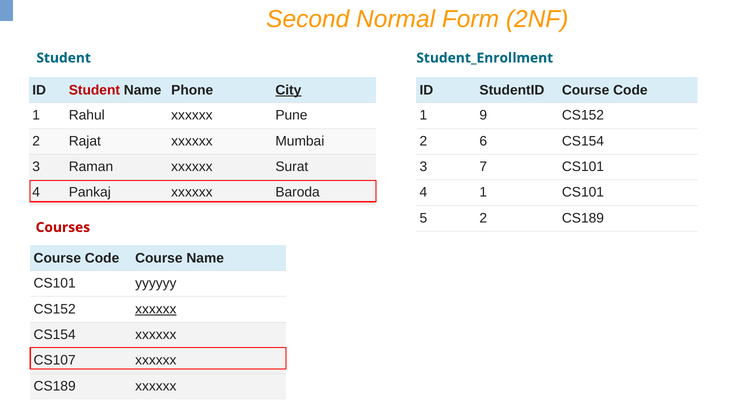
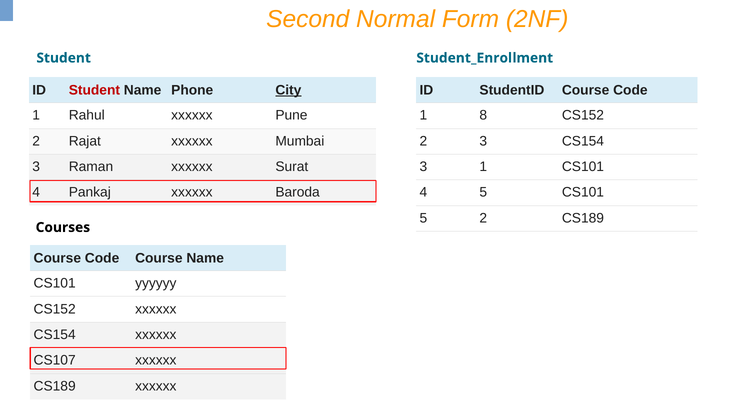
9: 9 -> 8
2 6: 6 -> 3
3 7: 7 -> 1
4 1: 1 -> 5
Courses colour: red -> black
xxxxxx at (156, 309) underline: present -> none
